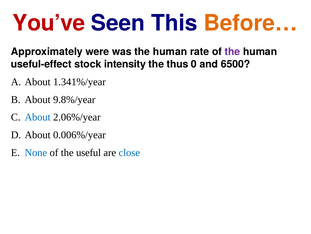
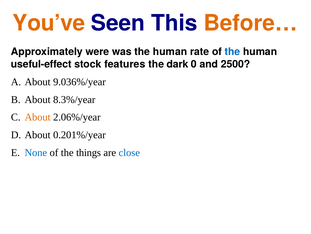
You’ve colour: red -> orange
the at (232, 52) colour: purple -> blue
intensity: intensity -> features
thus: thus -> dark
6500: 6500 -> 2500
1.341%/year: 1.341%/year -> 9.036%/year
9.8%/year: 9.8%/year -> 8.3%/year
About at (38, 117) colour: blue -> orange
0.006%/year: 0.006%/year -> 0.201%/year
useful: useful -> things
